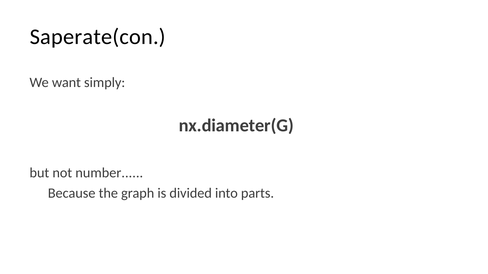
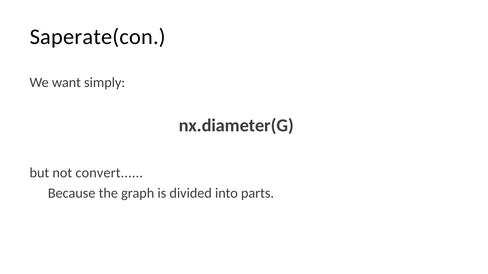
number: number -> convert
